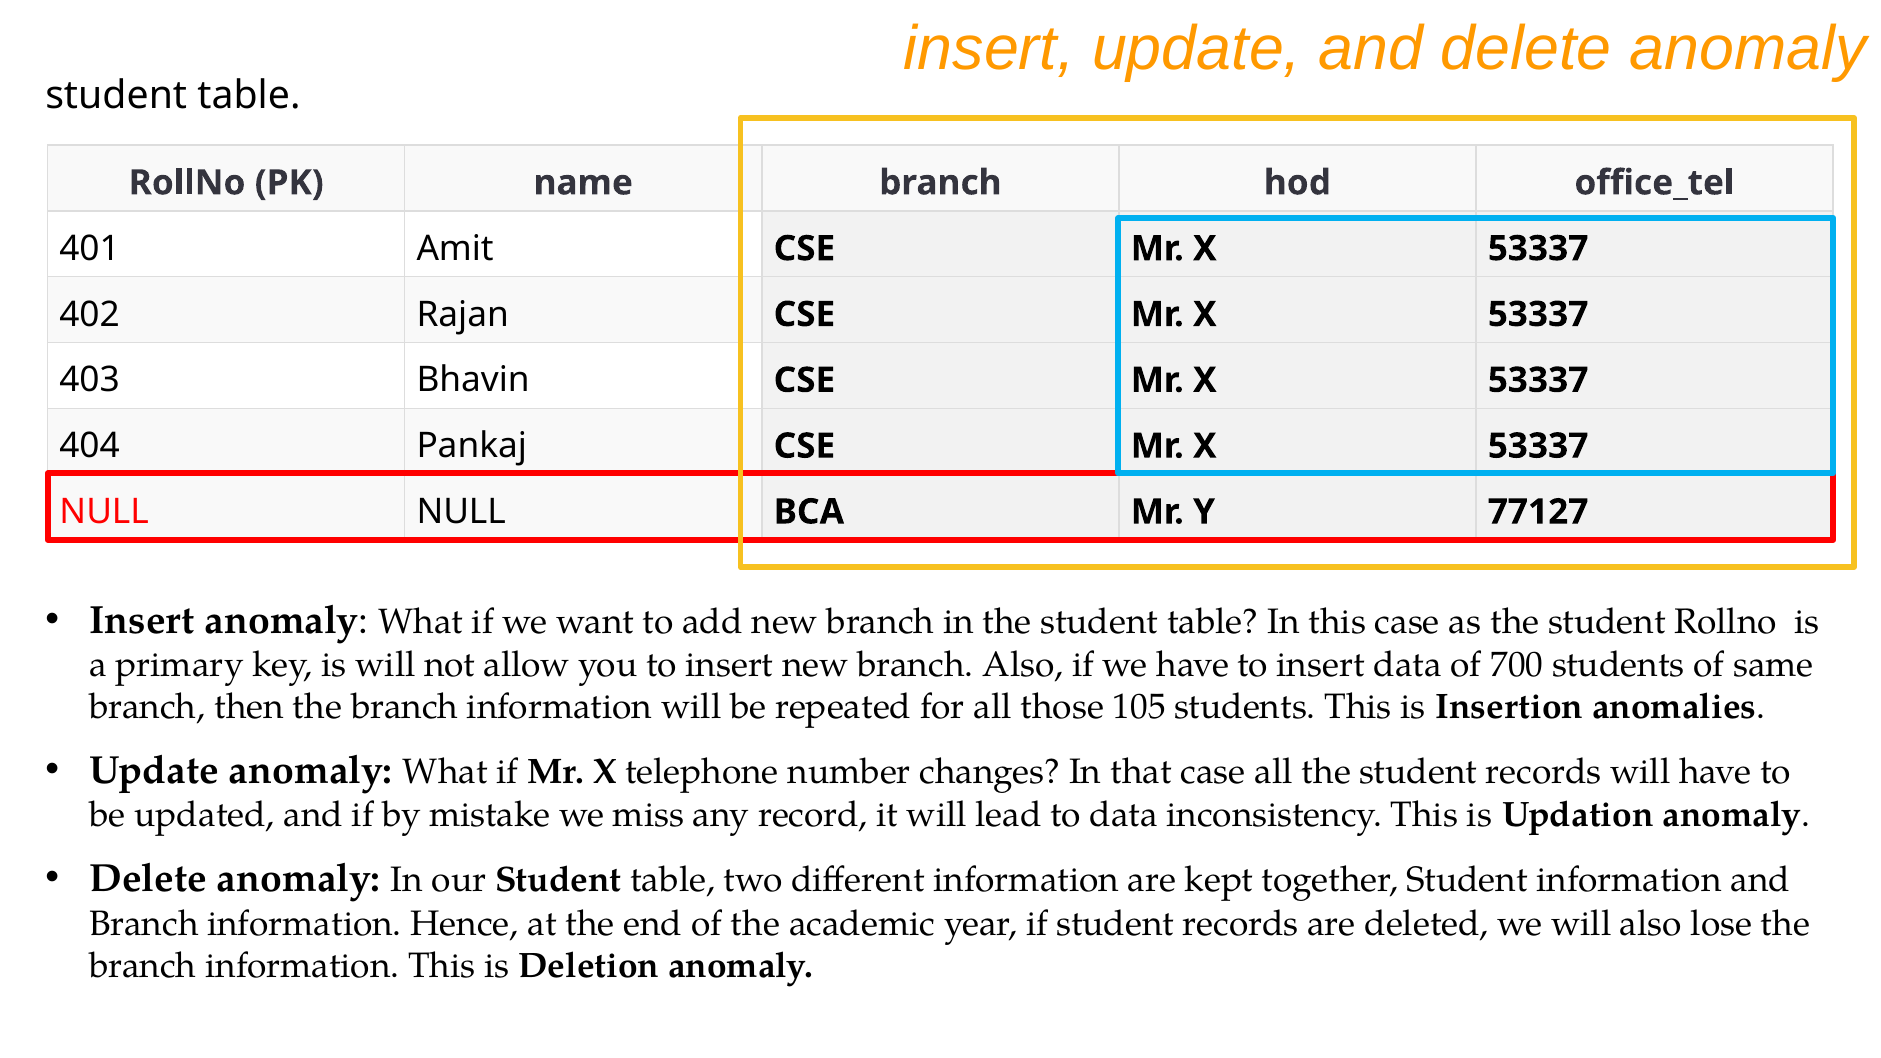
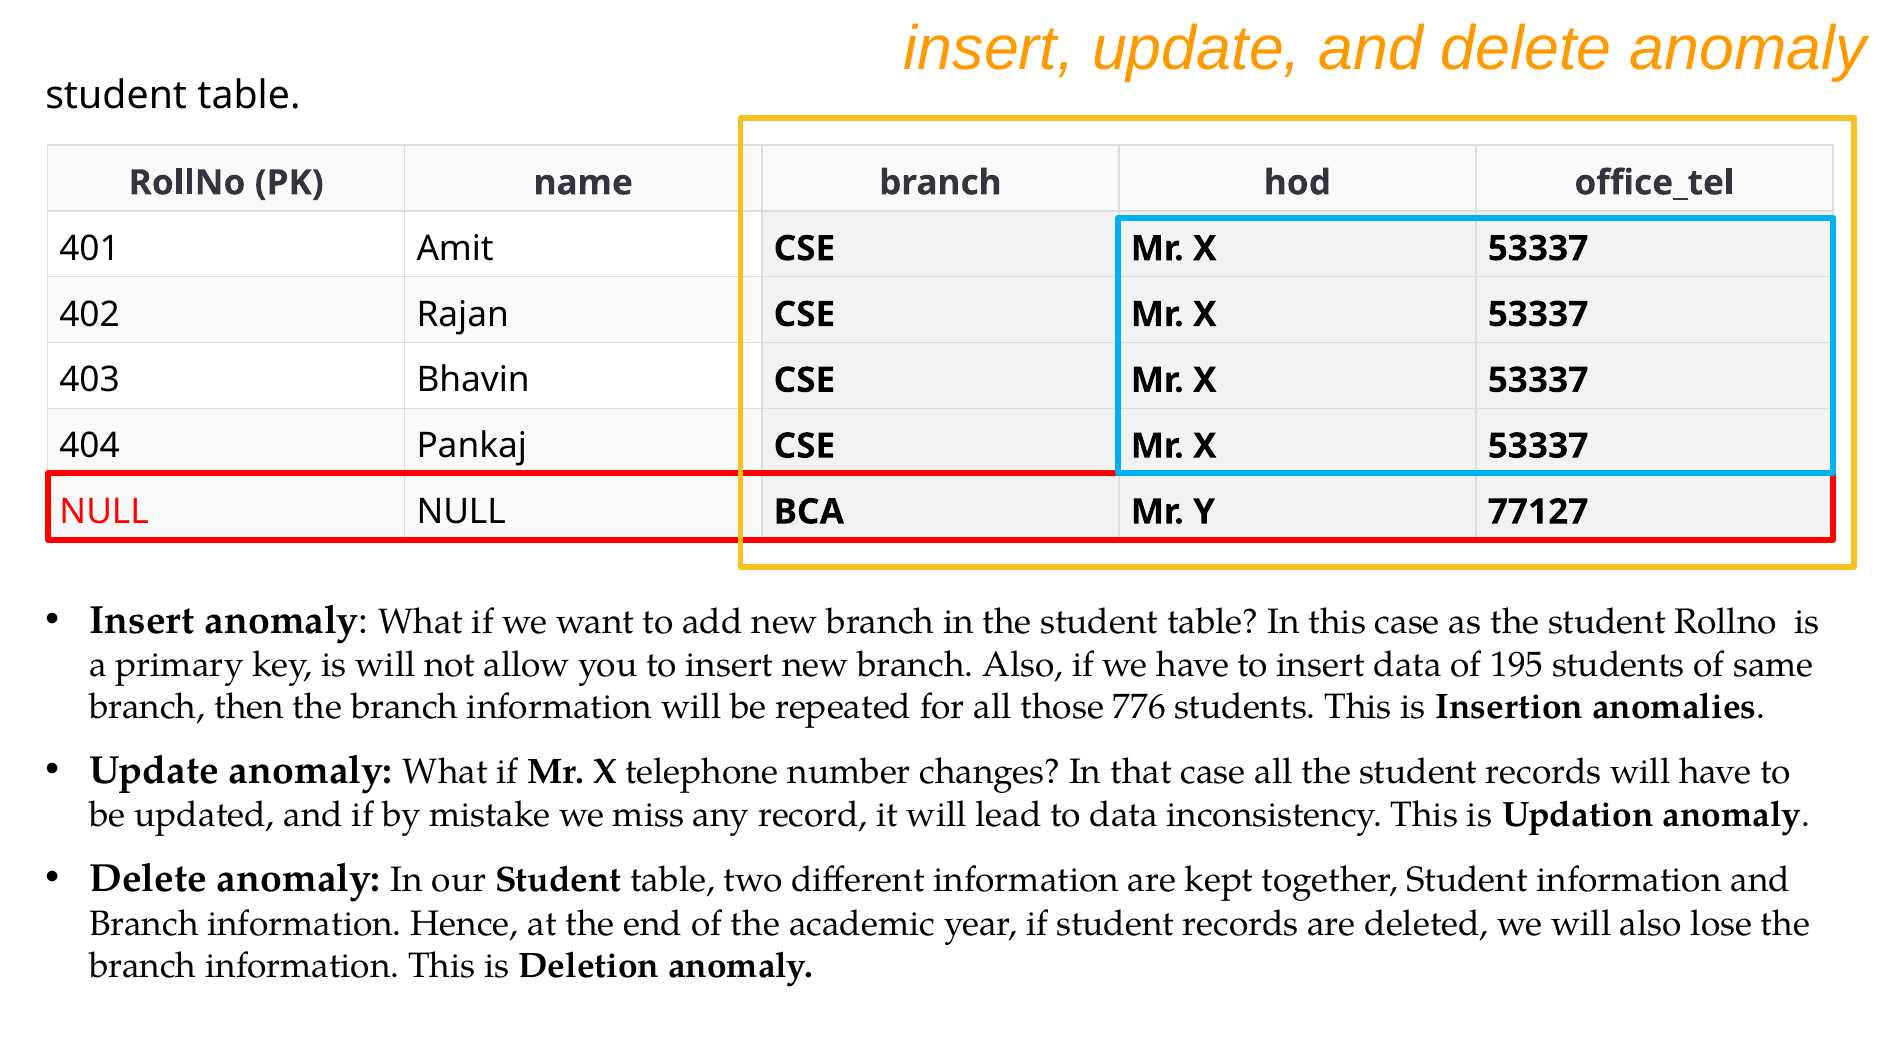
700: 700 -> 195
105: 105 -> 776
